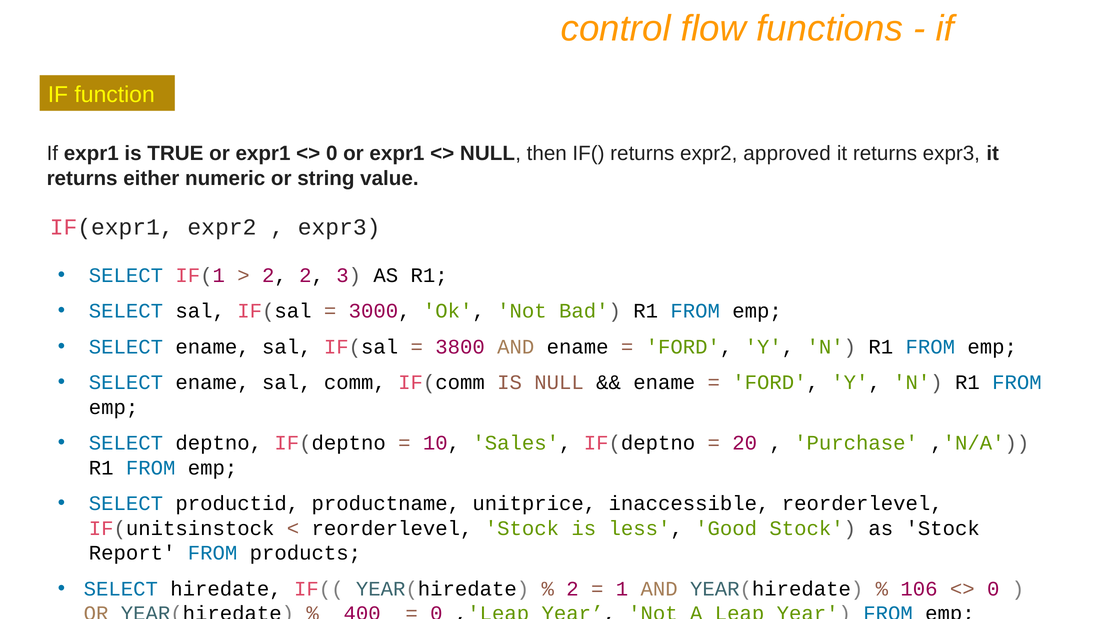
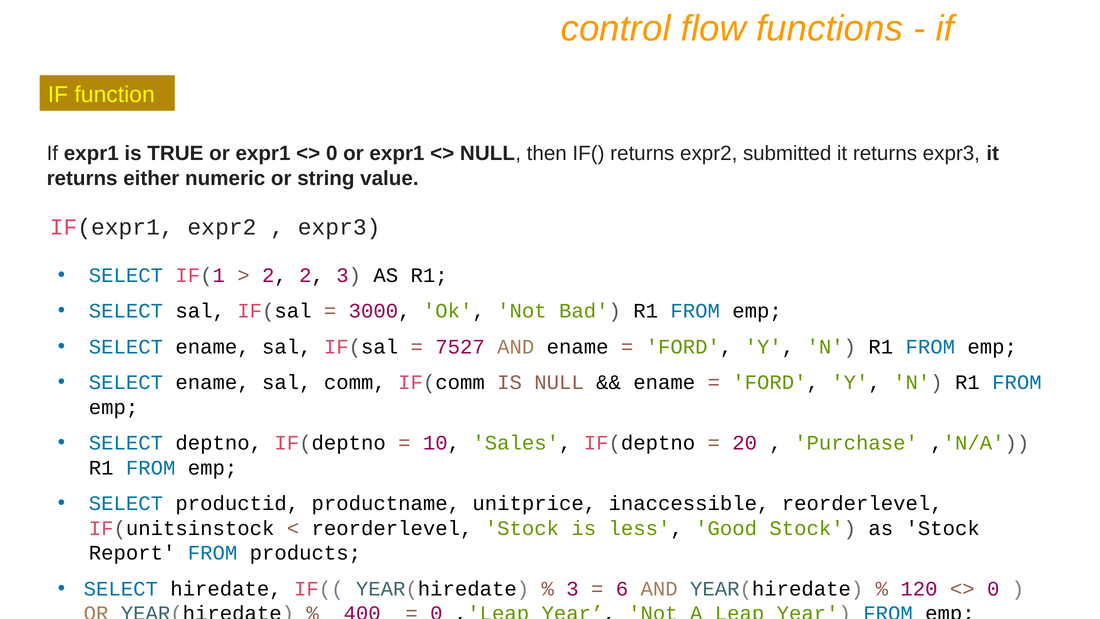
approved: approved -> submitted
3800: 3800 -> 7527
2 at (572, 589): 2 -> 3
1: 1 -> 6
106: 106 -> 120
